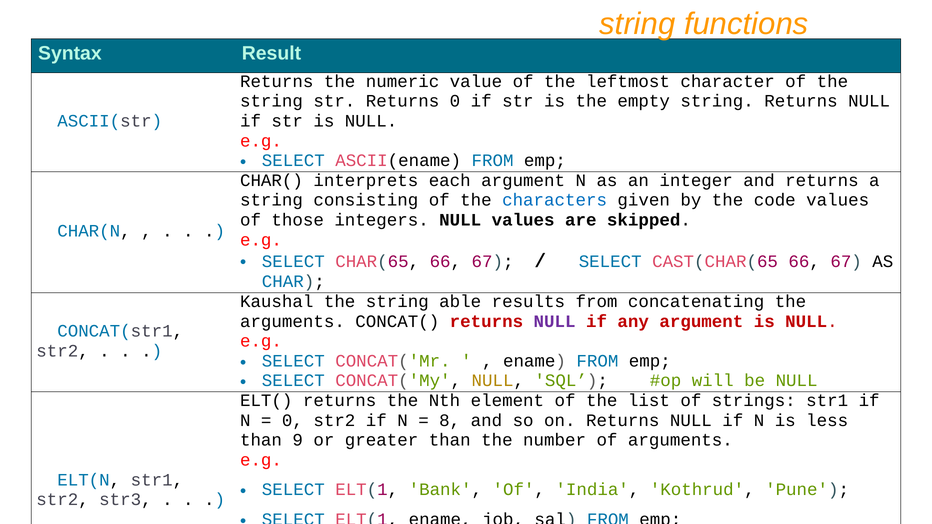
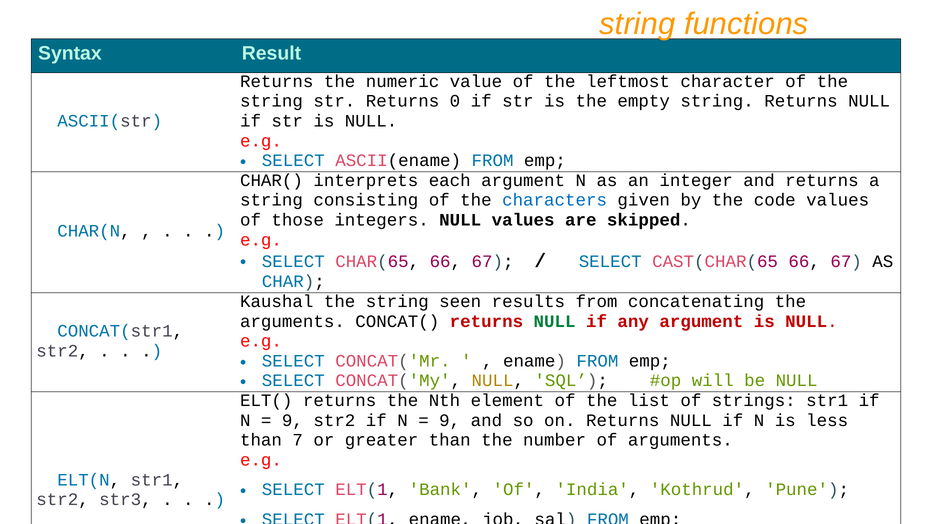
able: able -> seen
NULL at (555, 321) colour: purple -> green
0 at (292, 421): 0 -> 9
8 at (450, 421): 8 -> 9
9: 9 -> 7
